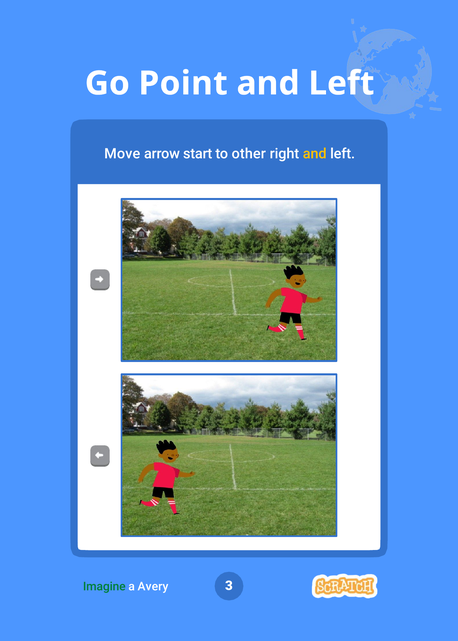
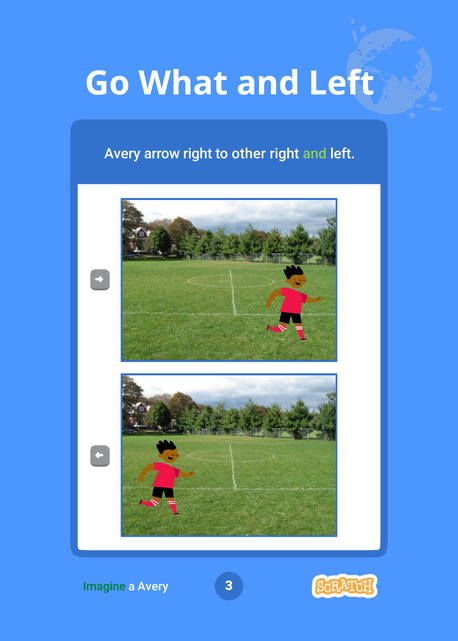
Point: Point -> What
Move at (122, 154): Move -> Avery
arrow start: start -> right
and at (315, 154) colour: yellow -> light green
